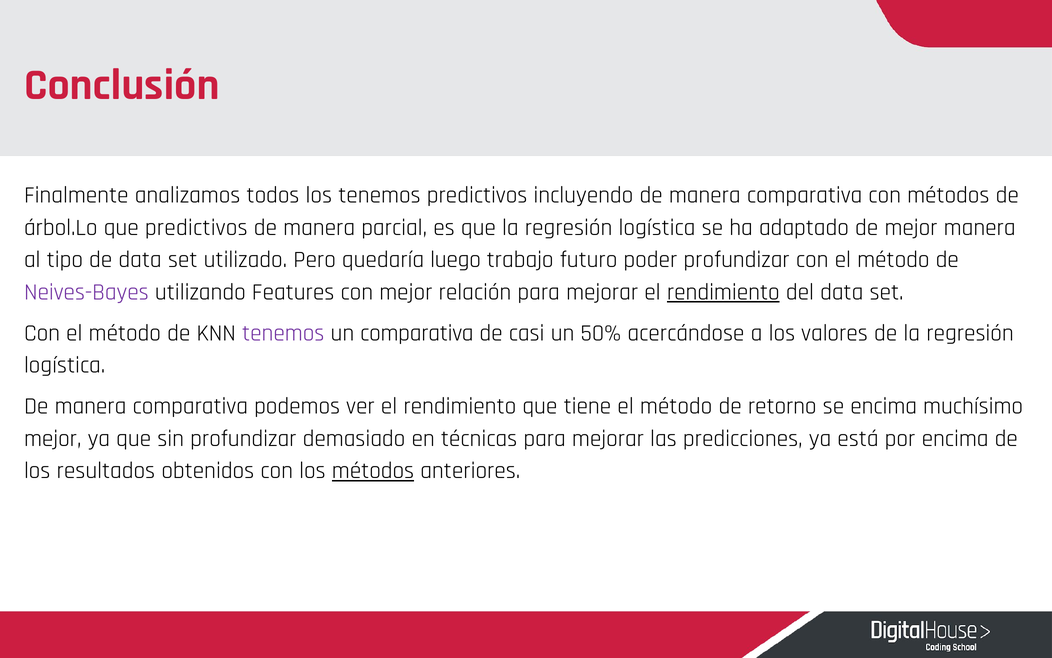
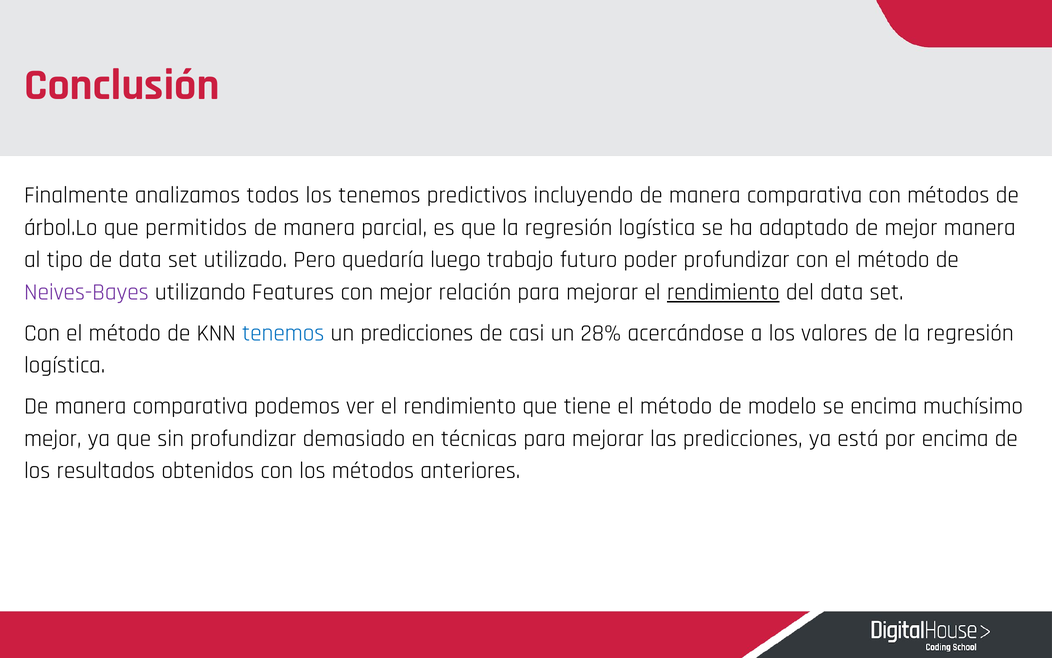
que predictivos: predictivos -> permitidos
tenemos at (283, 333) colour: purple -> blue
un comparativa: comparativa -> predicciones
50%: 50% -> 28%
retorno: retorno -> modelo
métodos at (373, 470) underline: present -> none
